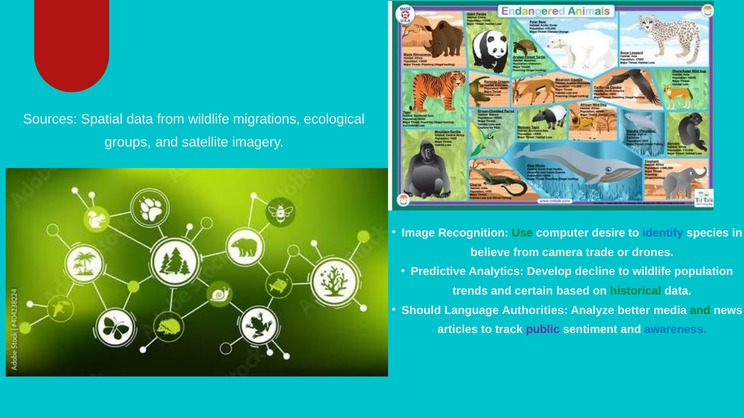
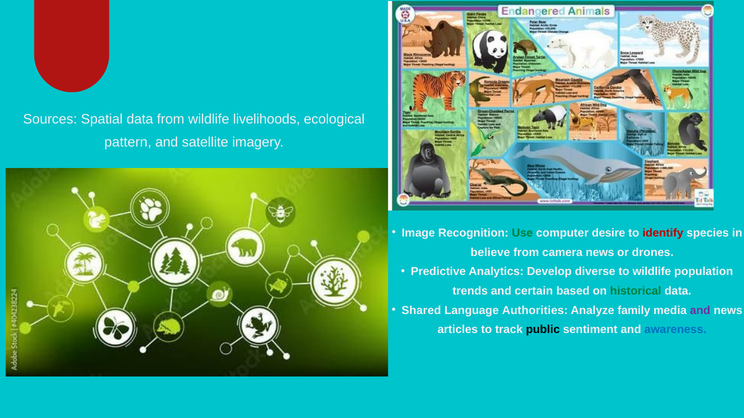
migrations: migrations -> livelihoods
groups: groups -> pattern
identify colour: blue -> red
camera trade: trade -> news
decline: decline -> diverse
Should: Should -> Shared
better: better -> family
and at (700, 311) colour: green -> purple
public colour: purple -> black
